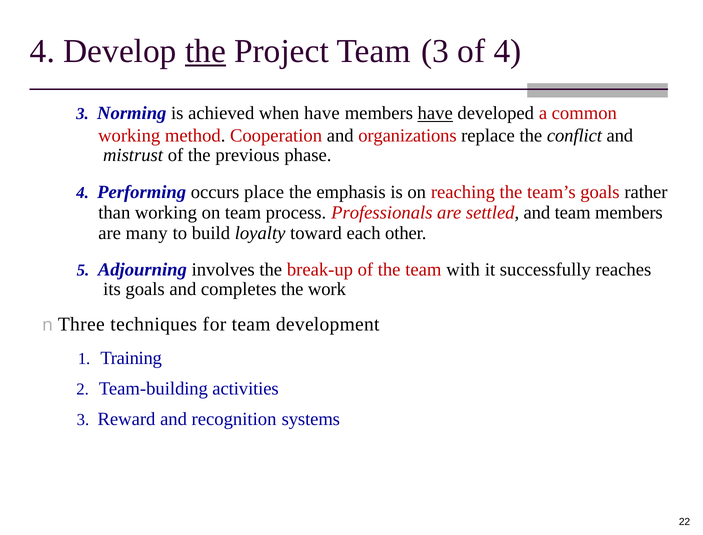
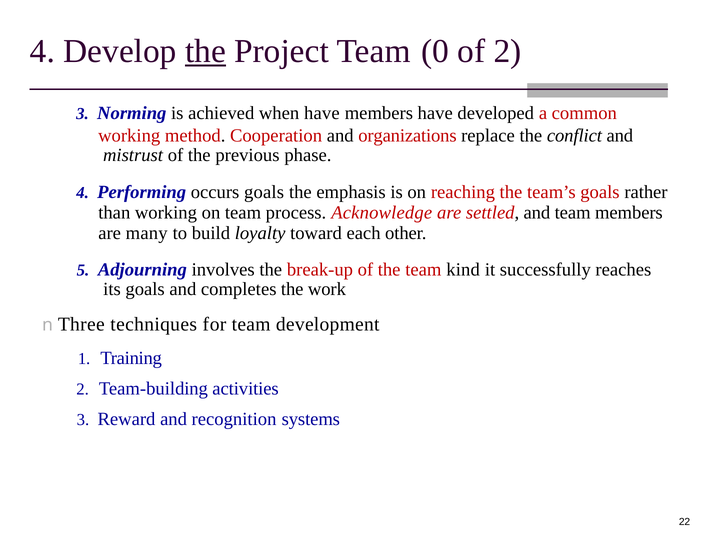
Team 3: 3 -> 0
of 4: 4 -> 2
have at (435, 113) underline: present -> none
occurs place: place -> goals
Professionals: Professionals -> Acknowledge
with: with -> kind
